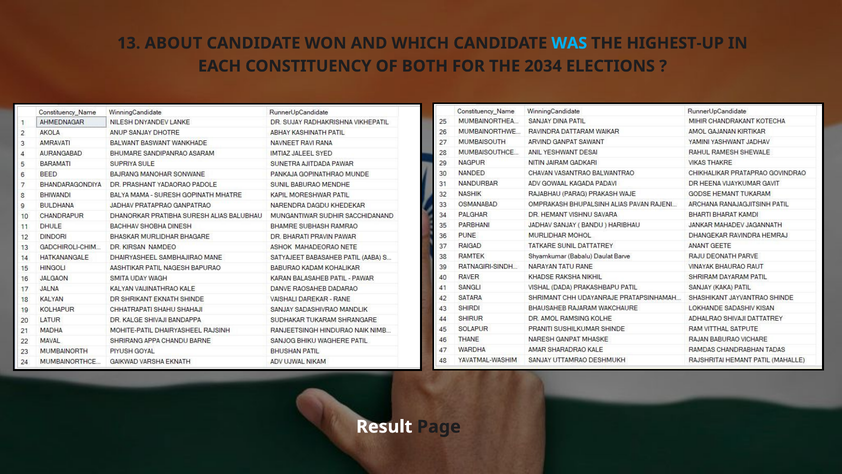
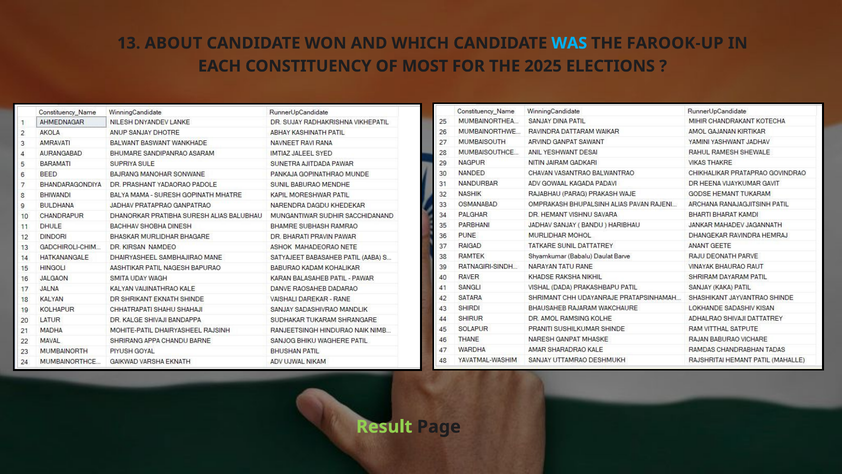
HIGHEST-UP: HIGHEST-UP -> FAROOK-UP
BOTH: BOTH -> MOST
2034: 2034 -> 2025
Result colour: white -> light green
